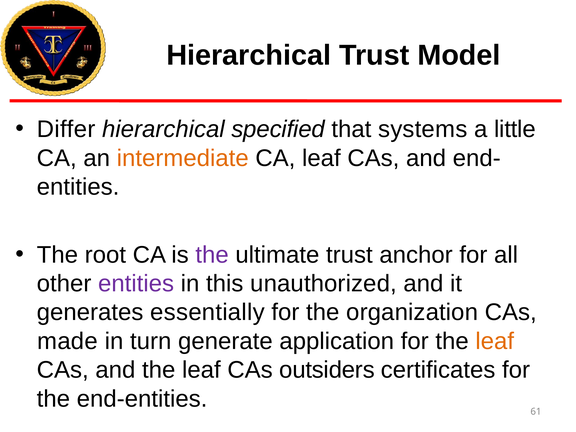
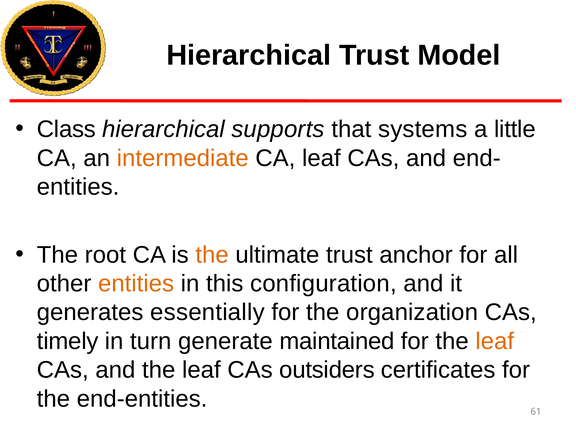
Differ: Differ -> Class
specified: specified -> supports
the at (212, 255) colour: purple -> orange
entities at (136, 284) colour: purple -> orange
unauthorized: unauthorized -> configuration
made: made -> timely
application: application -> maintained
